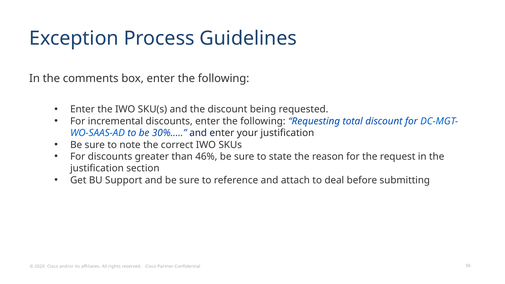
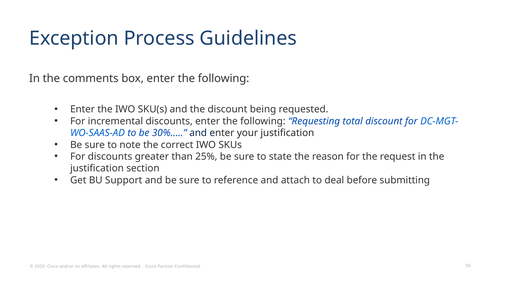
46%: 46% -> 25%
